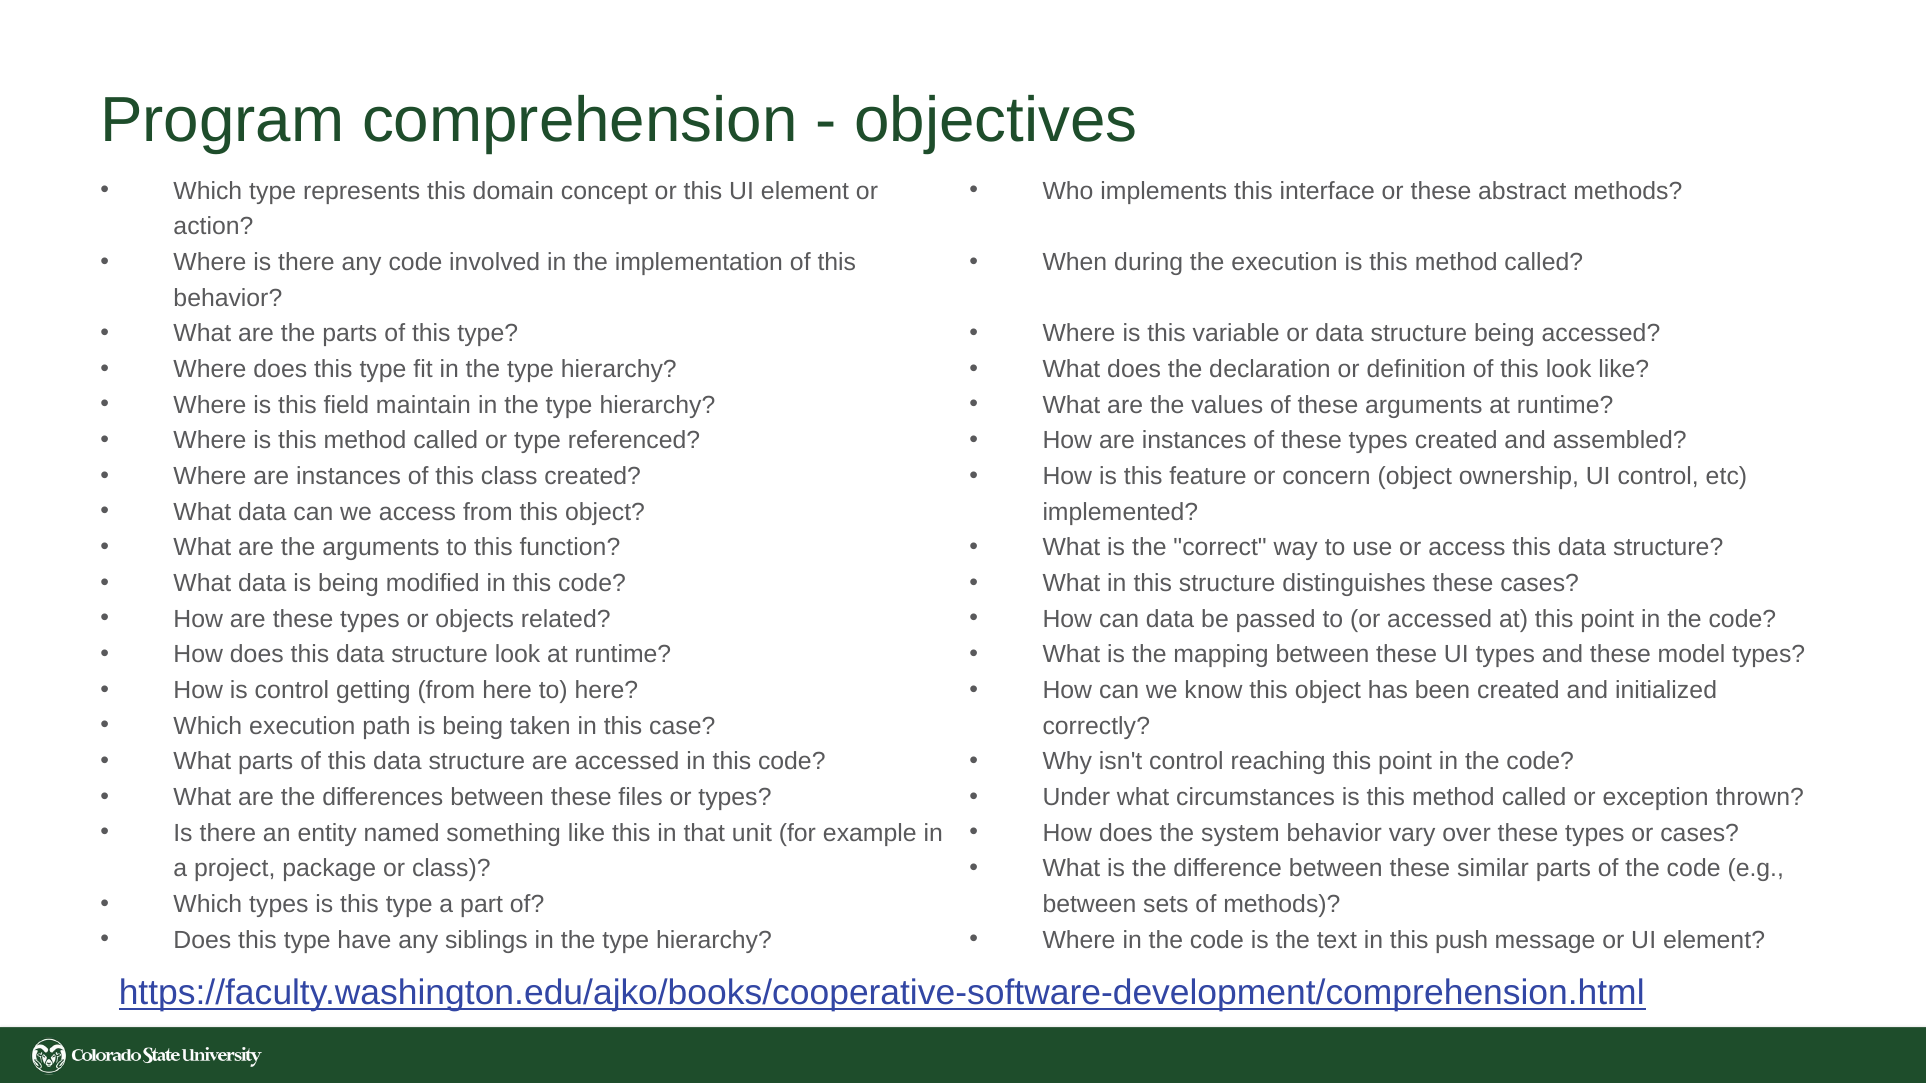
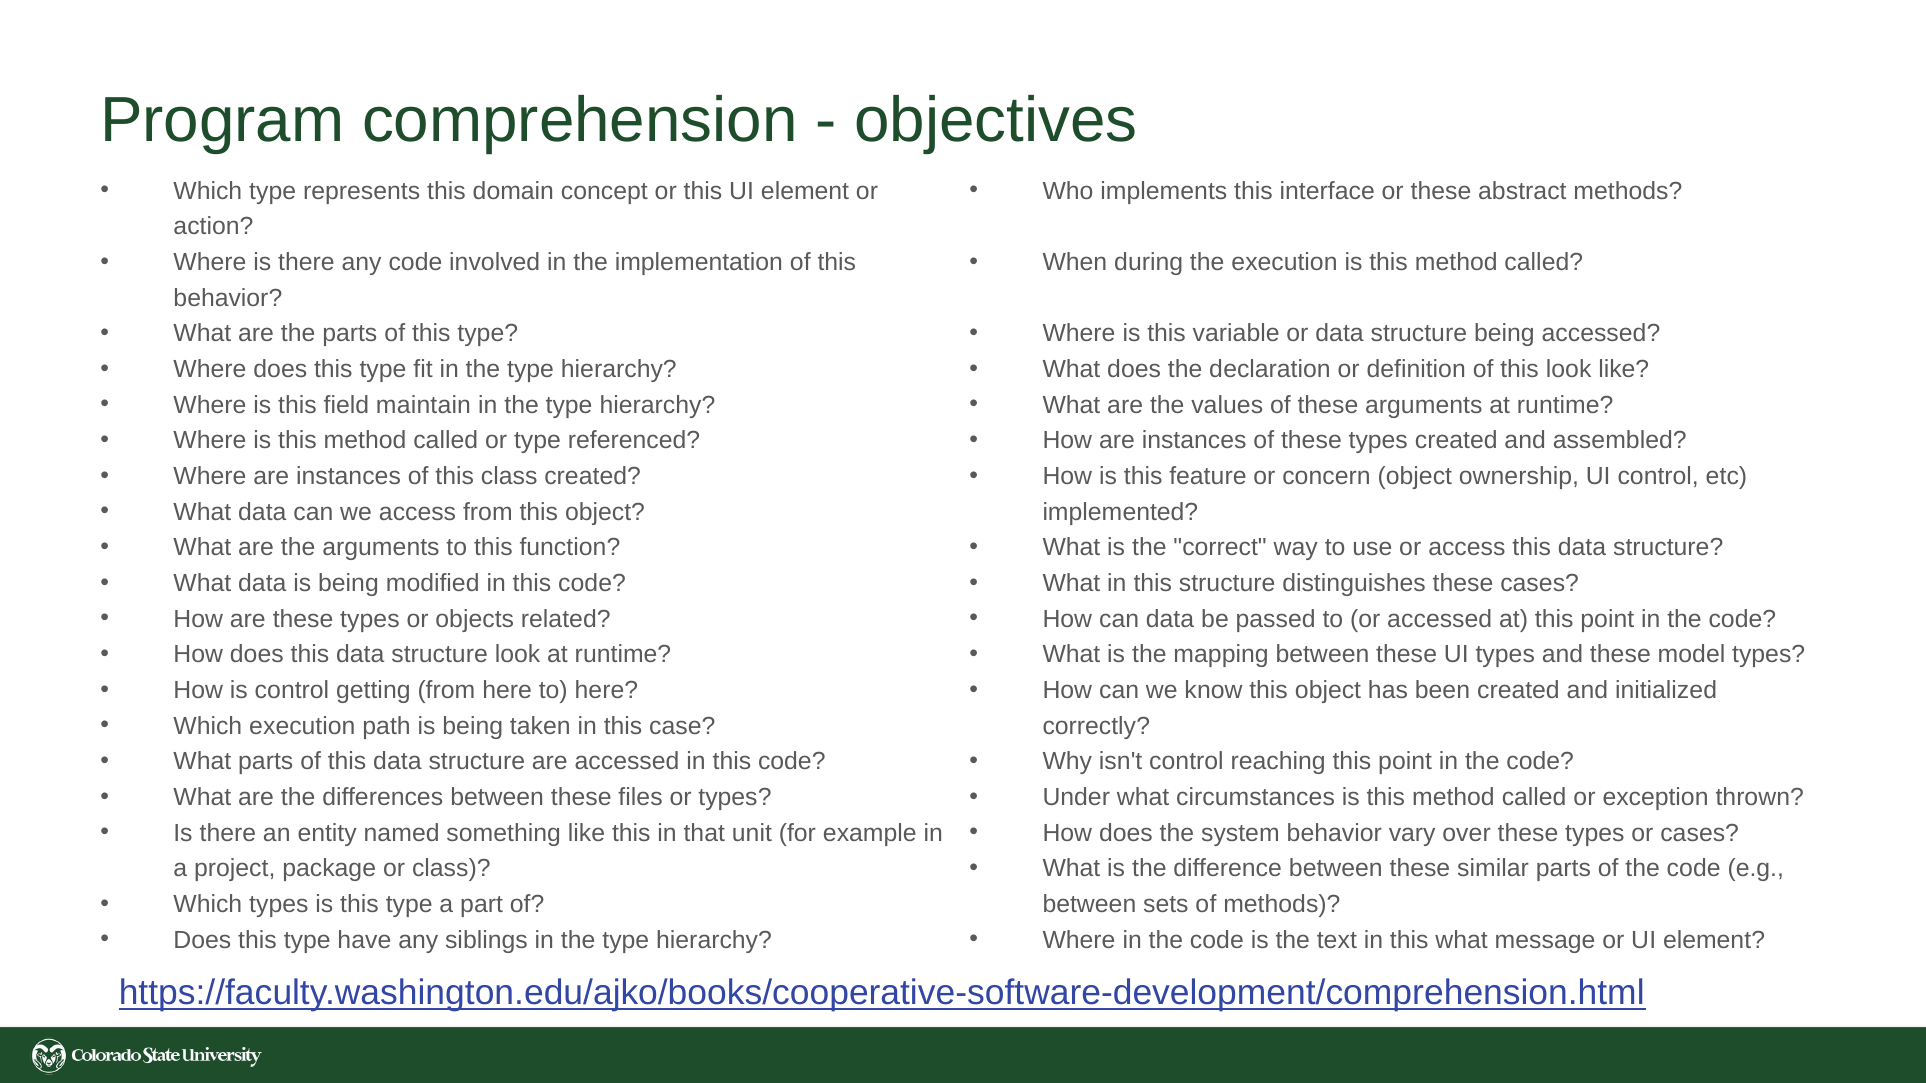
this push: push -> what
